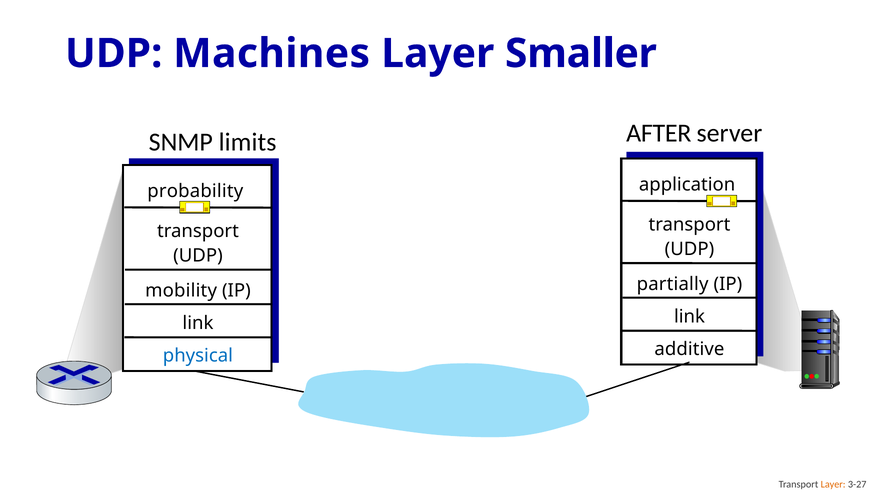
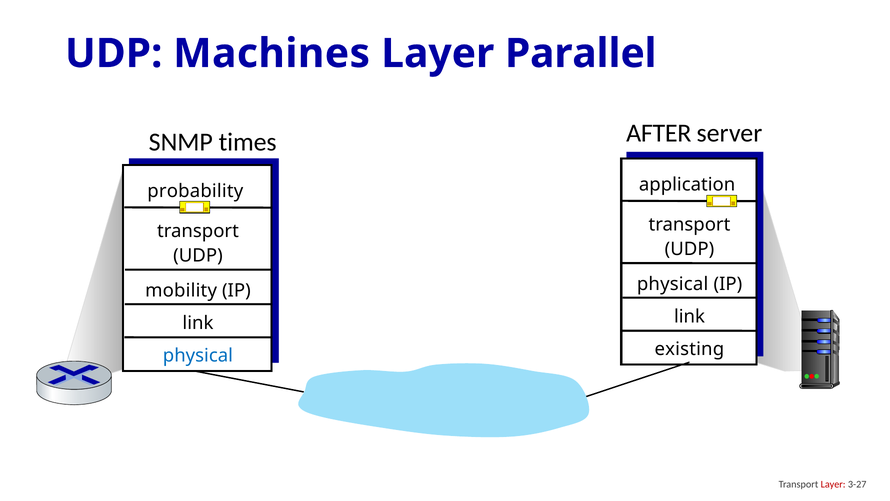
Smaller: Smaller -> Parallel
limits: limits -> times
partially at (673, 284): partially -> physical
additive: additive -> existing
Layer at (833, 484) colour: orange -> red
